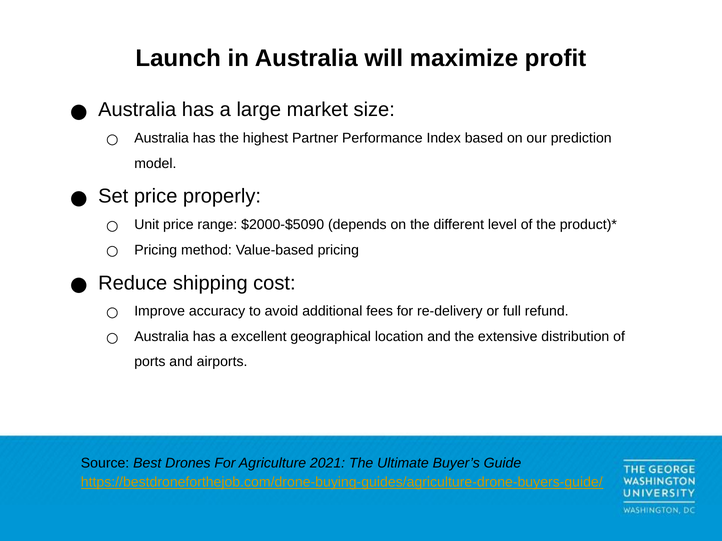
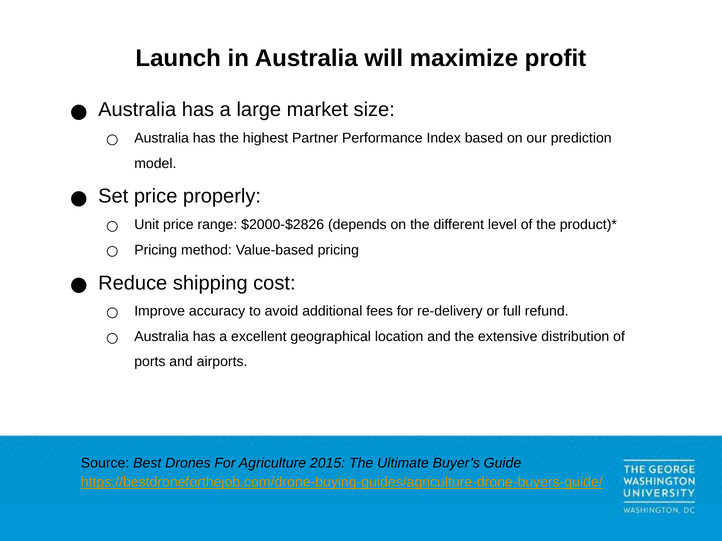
$2000-$5090: $2000-$5090 -> $2000-$2826
2021: 2021 -> 2015
